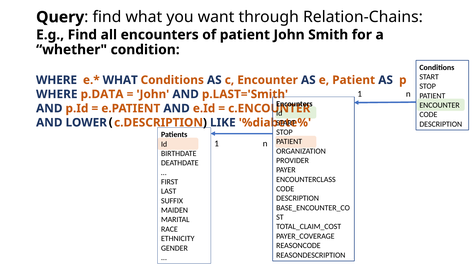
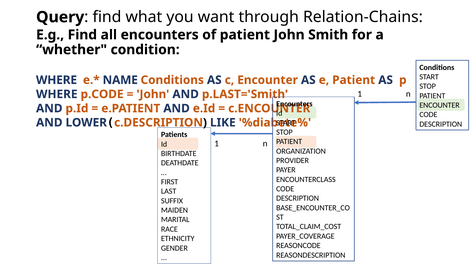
WHAT at (120, 80): WHAT -> NAME
p.DATA: p.DATA -> p.CODE
